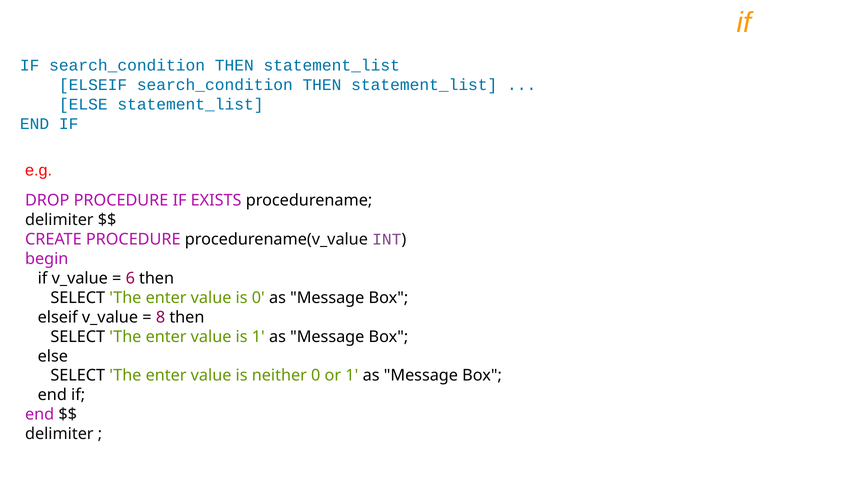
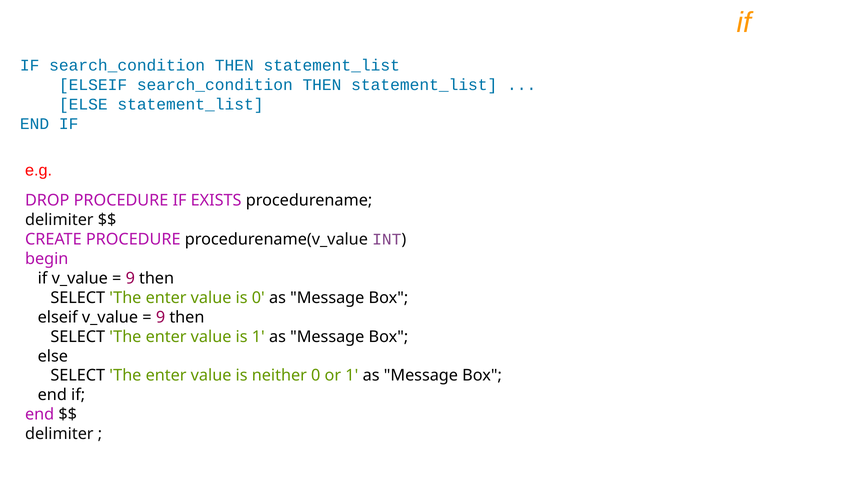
6 at (130, 278): 6 -> 9
8 at (161, 317): 8 -> 9
